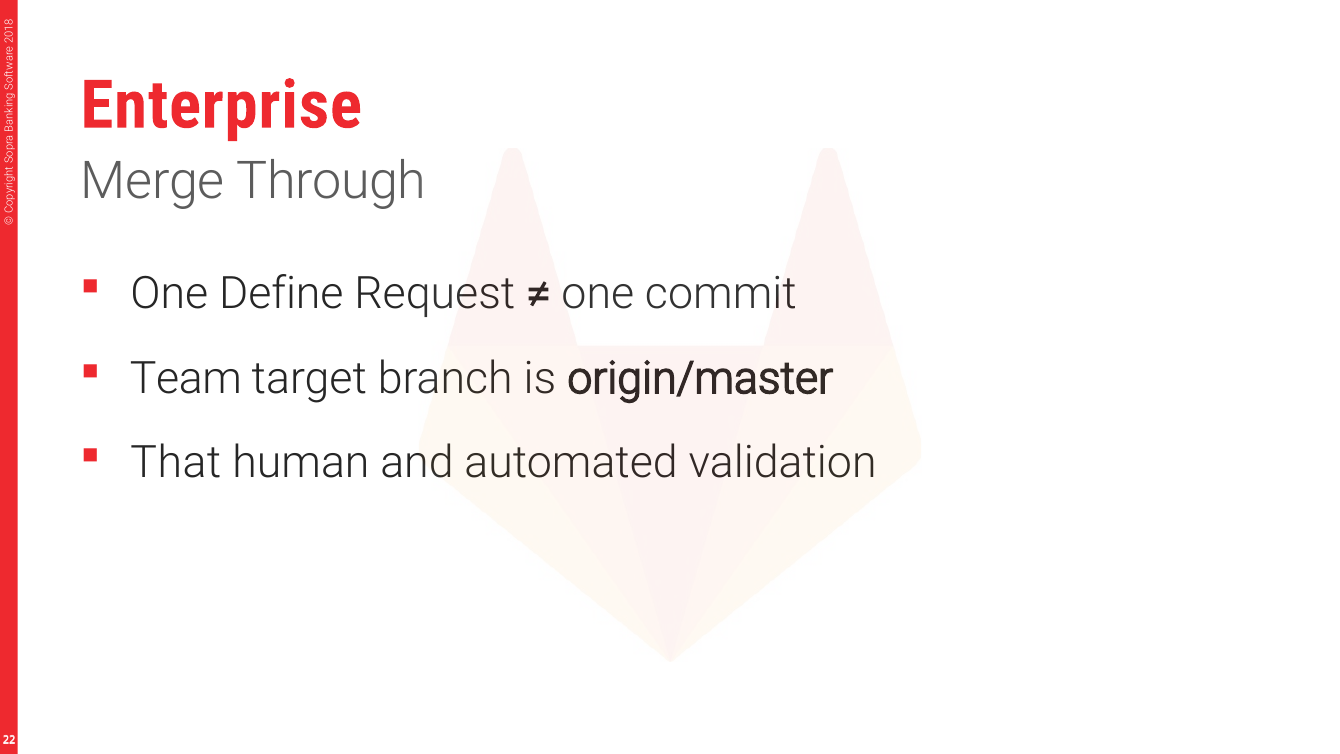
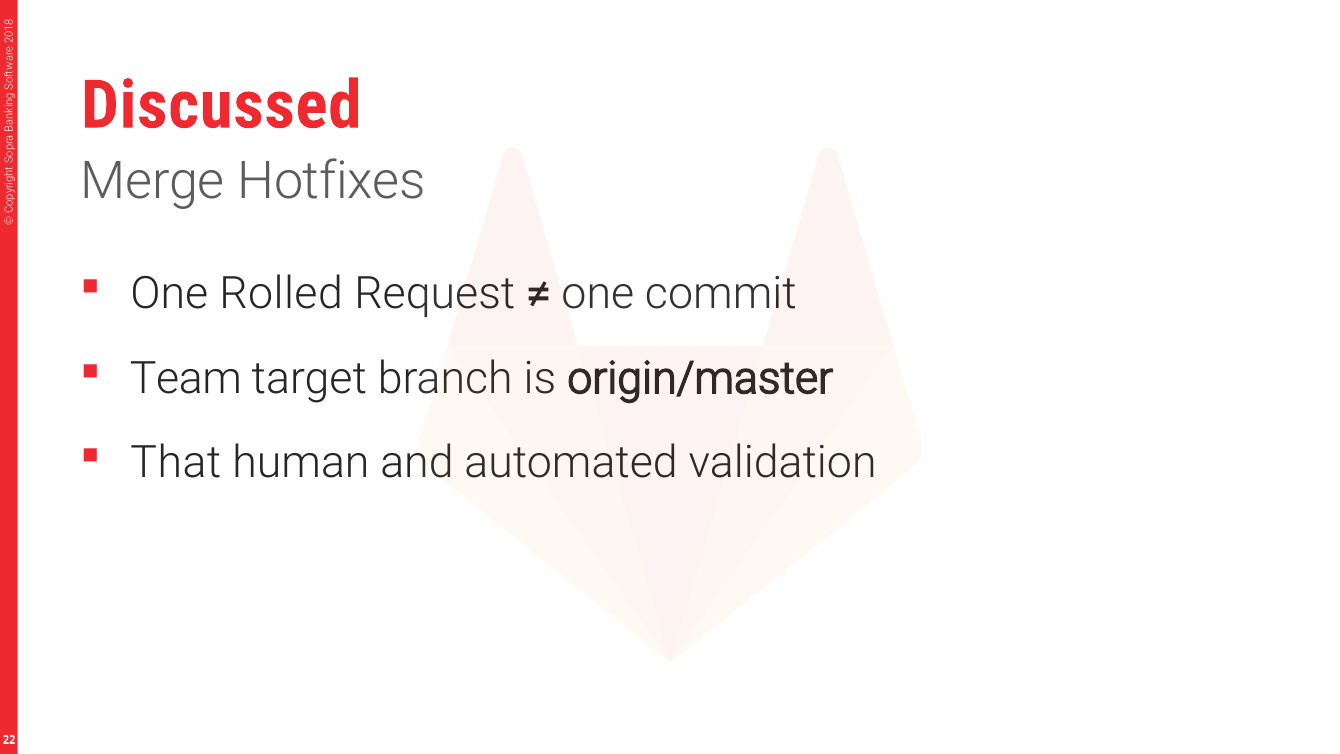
Enterprise: Enterprise -> Discussed
Through: Through -> Hotfixes
Define: Define -> Rolled
